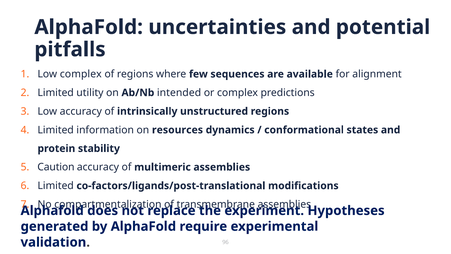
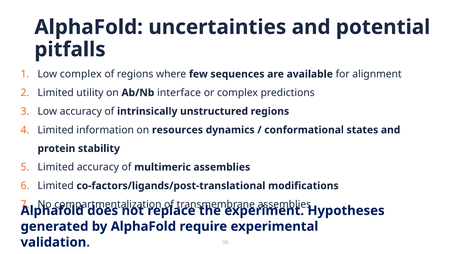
intended: intended -> interface
Caution at (56, 167): Caution -> Limited
